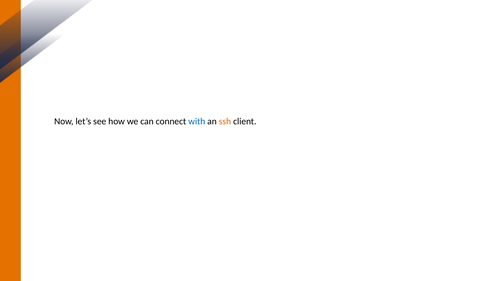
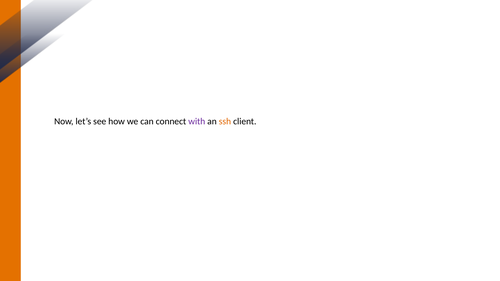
with colour: blue -> purple
